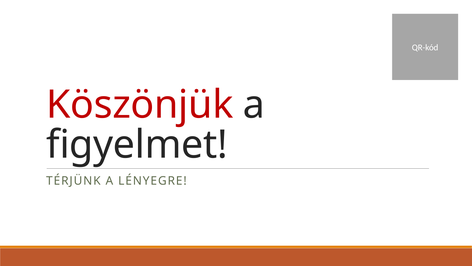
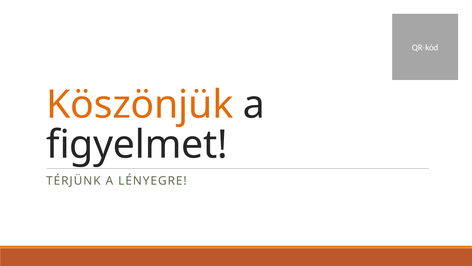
Köszönjük colour: red -> orange
